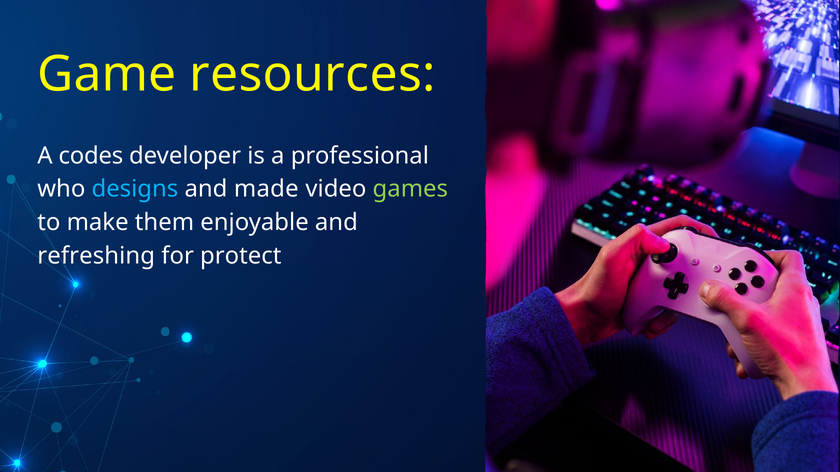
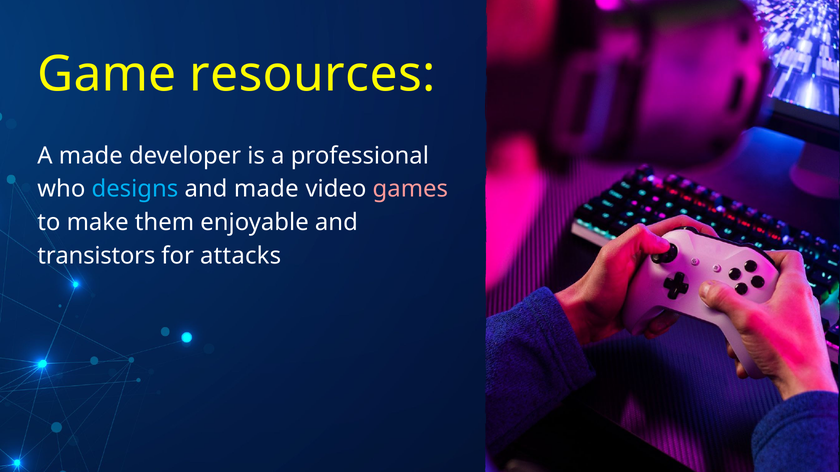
A codes: codes -> made
games colour: light green -> pink
refreshing: refreshing -> transistors
protect: protect -> attacks
